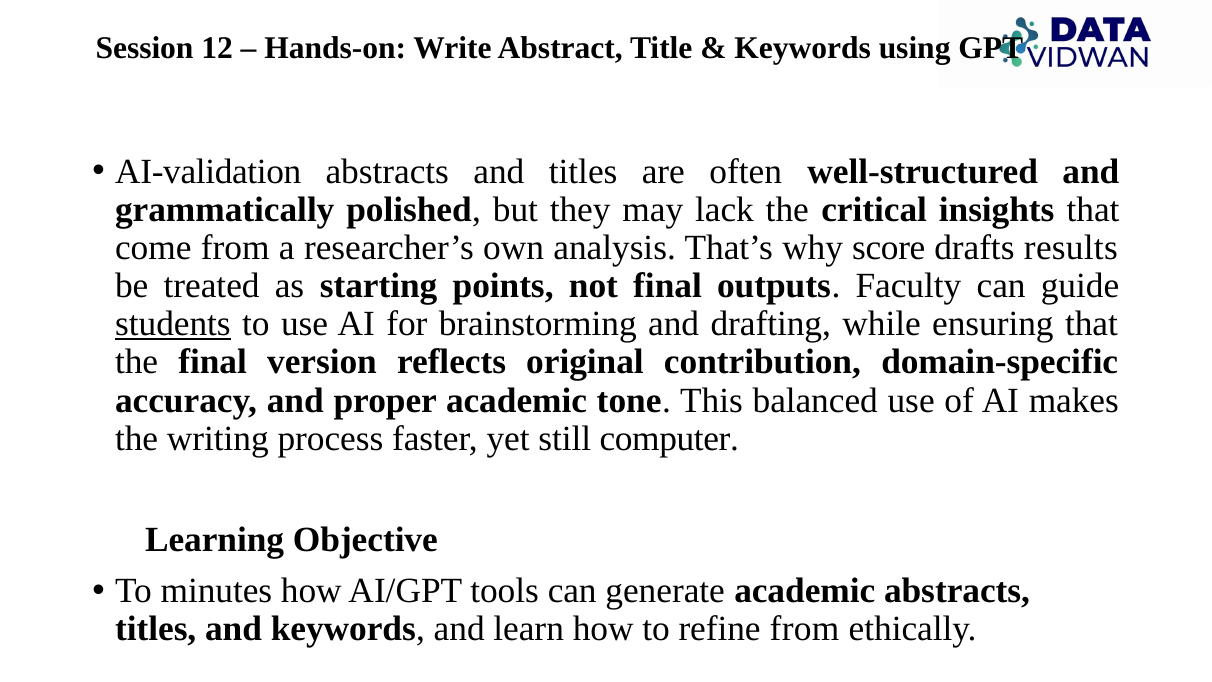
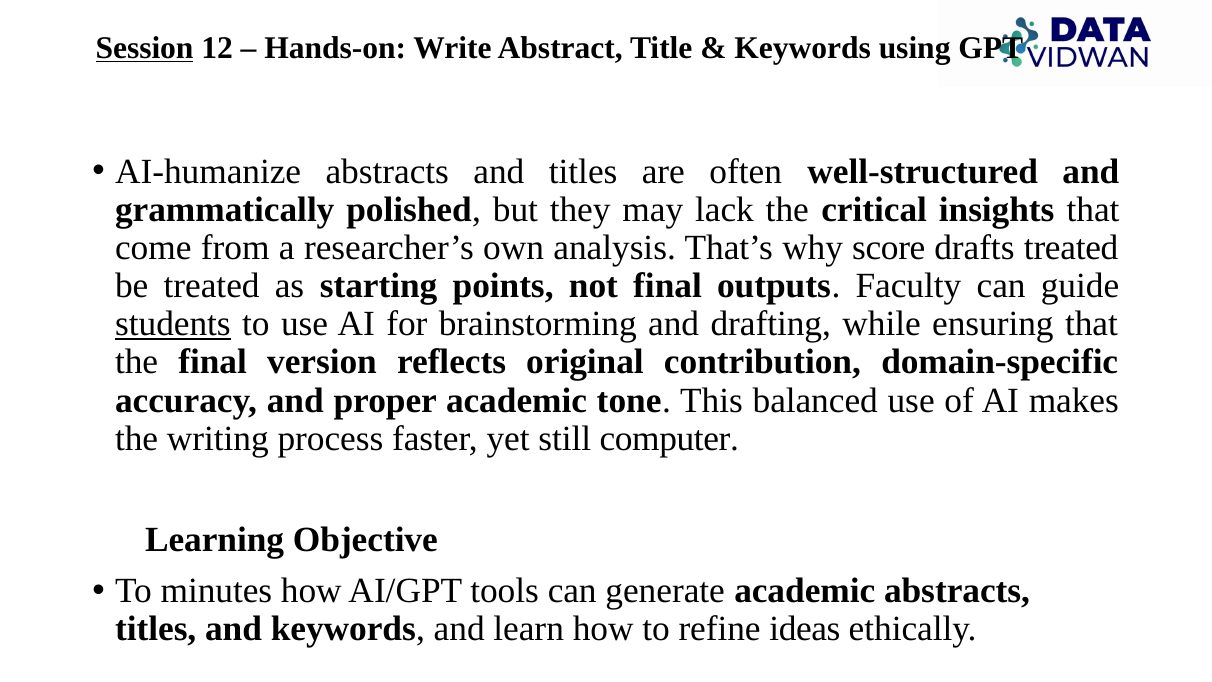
Session underline: none -> present
AI-validation: AI-validation -> AI-humanize
drafts results: results -> treated
refine from: from -> ideas
